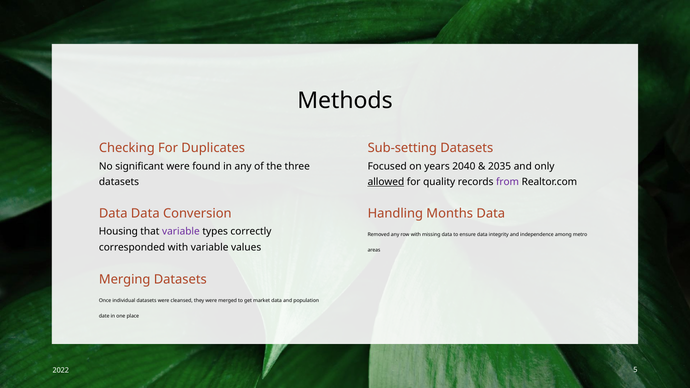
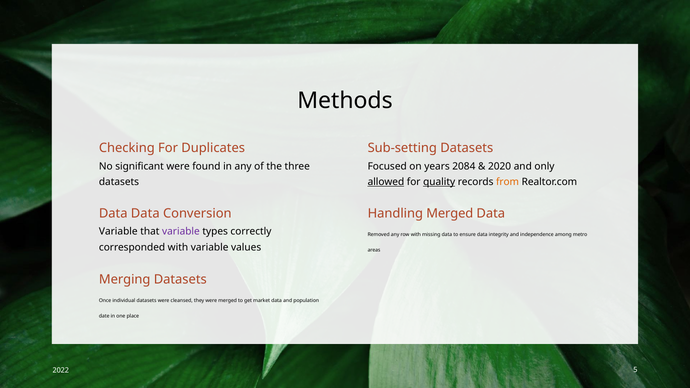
2040: 2040 -> 2084
2035: 2035 -> 2020
quality underline: none -> present
from colour: purple -> orange
Handling Months: Months -> Merged
Housing at (118, 232): Housing -> Variable
